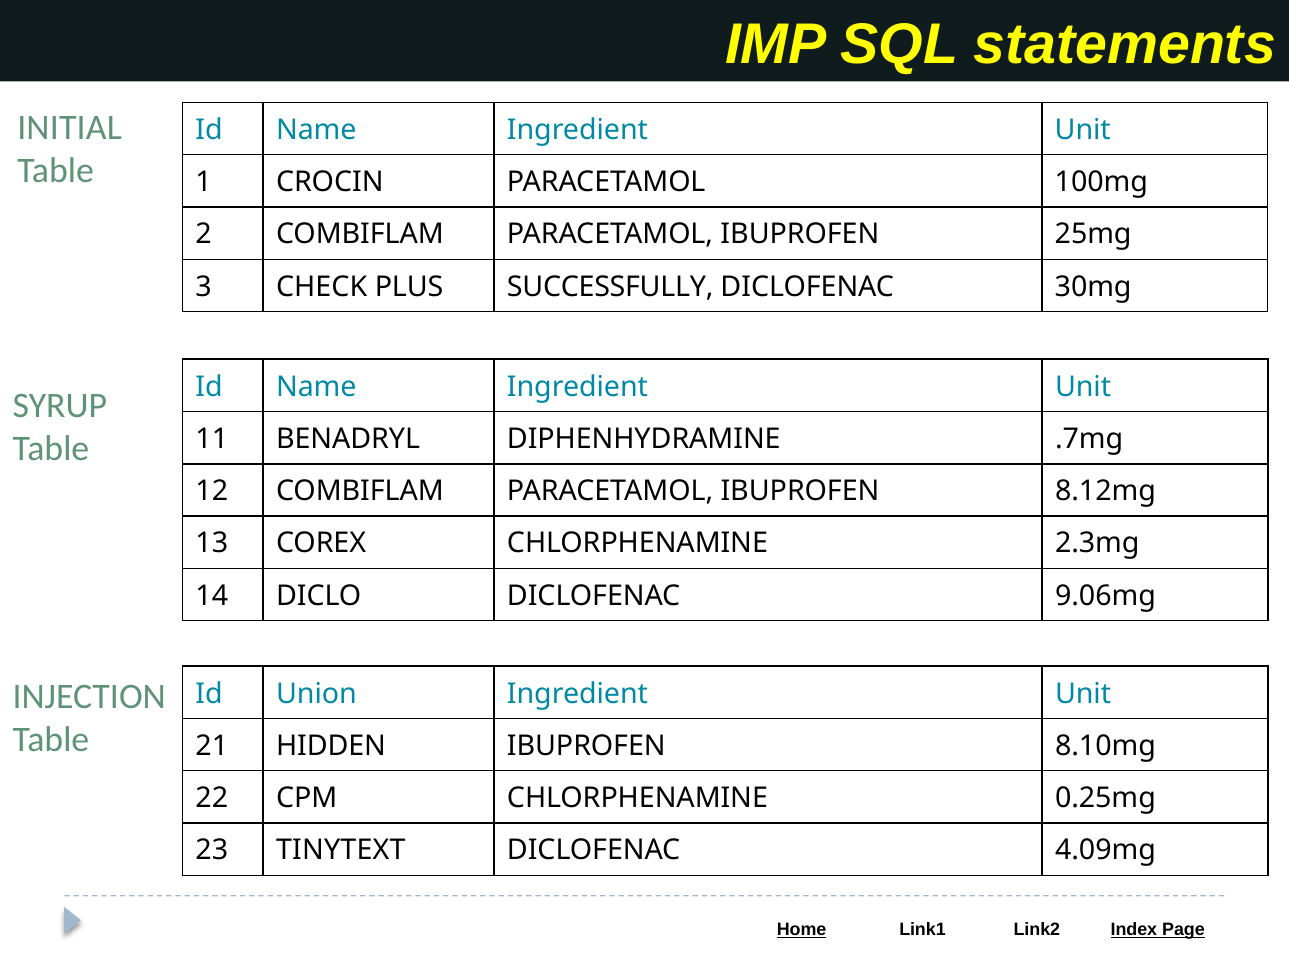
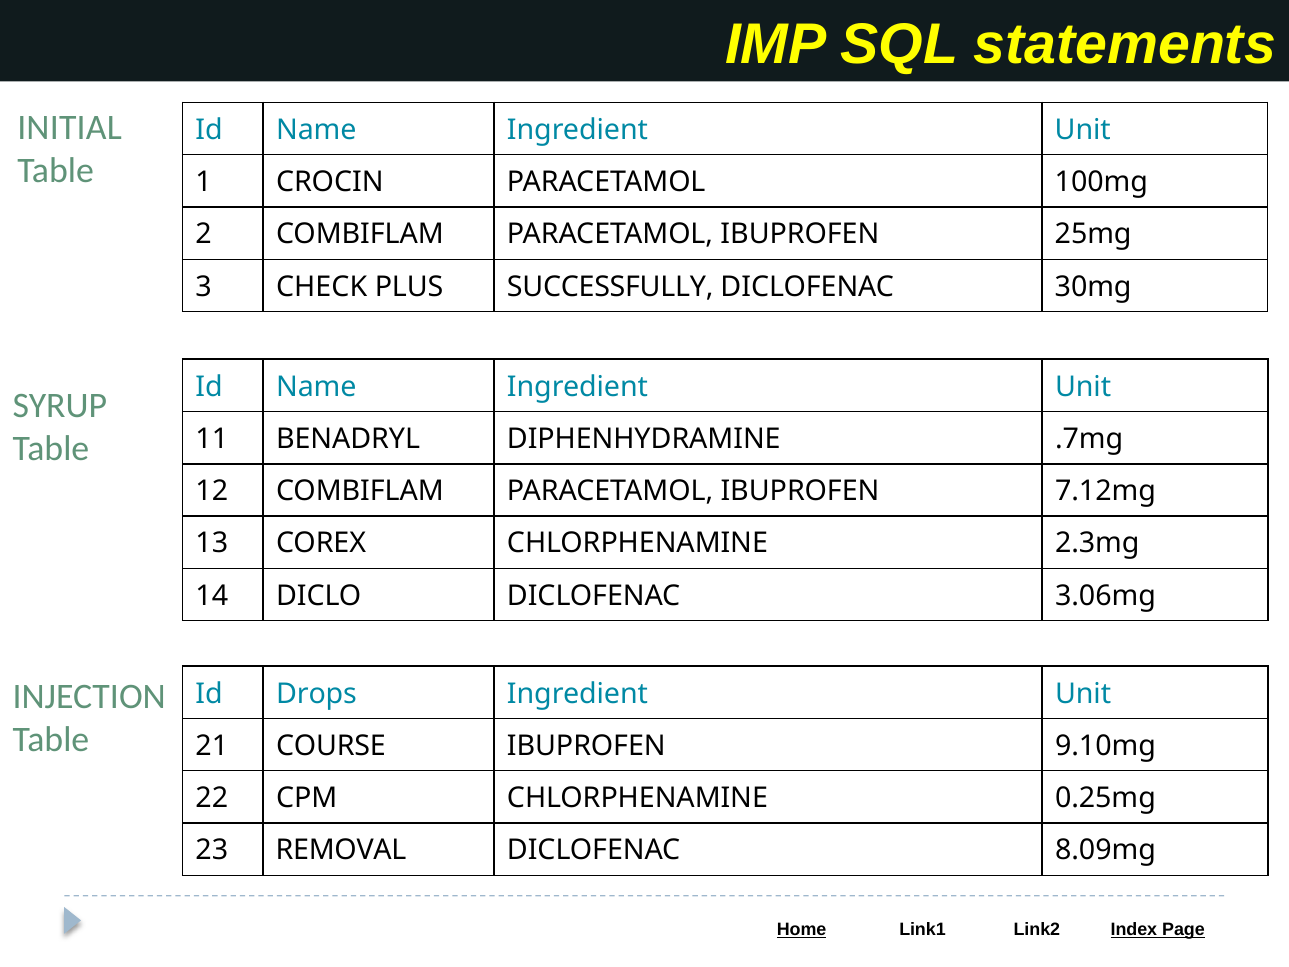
8.12mg: 8.12mg -> 7.12mg
9.06mg: 9.06mg -> 3.06mg
Union: Union -> Drops
HIDDEN: HIDDEN -> COURSE
8.10mg: 8.10mg -> 9.10mg
TINYTEXT: TINYTEXT -> REMOVAL
4.09mg: 4.09mg -> 8.09mg
